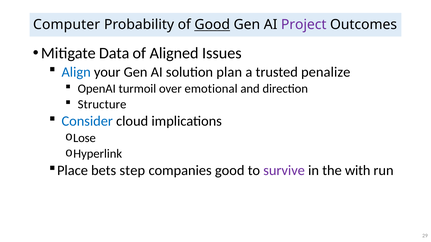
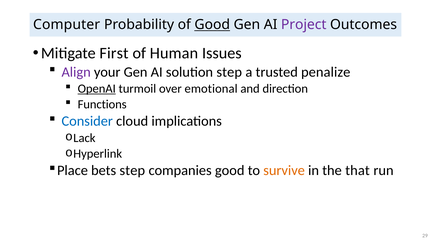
Data: Data -> First
Aligned: Aligned -> Human
Align colour: blue -> purple
solution plan: plan -> step
OpenAI underline: none -> present
Structure: Structure -> Functions
Lose: Lose -> Lack
survive colour: purple -> orange
with: with -> that
